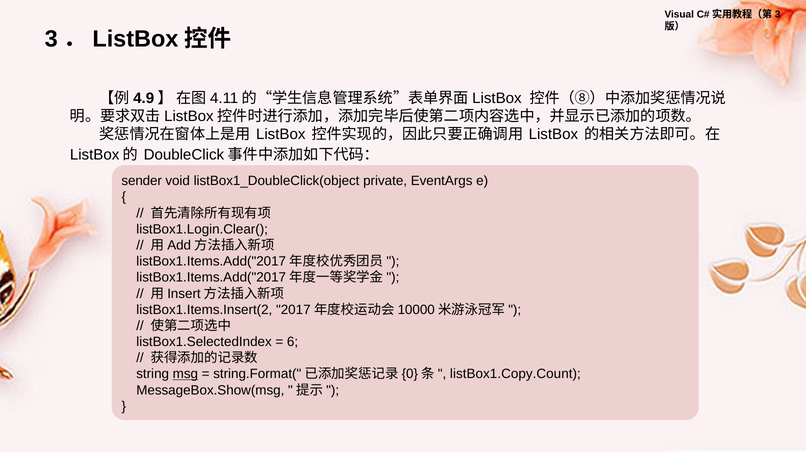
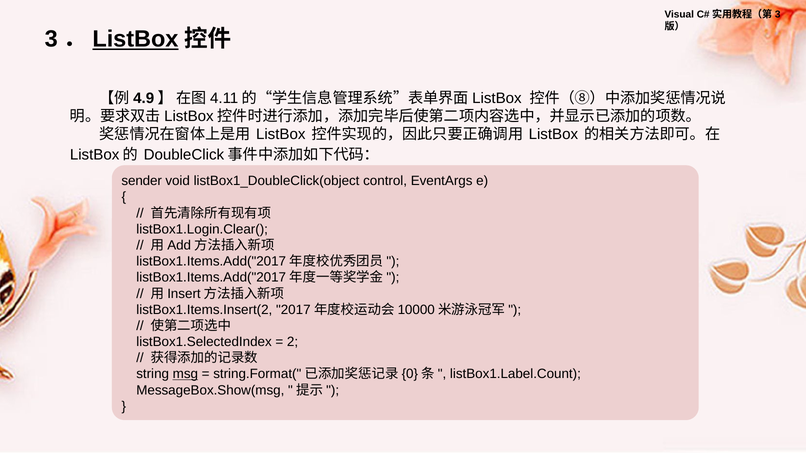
ListBox at (135, 39) underline: none -> present
private: private -> control
6: 6 -> 2
listBox1.Copy.Count: listBox1.Copy.Count -> listBox1.Label.Count
